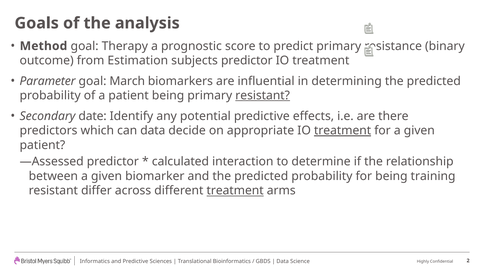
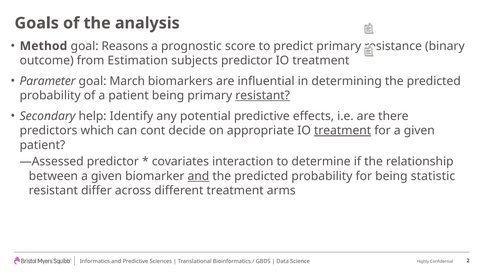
Therapy: Therapy -> Reasons
date: date -> help
can data: data -> cont
calculated: calculated -> covariates
and at (198, 176) underline: none -> present
training: training -> statistic
treatment at (235, 191) underline: present -> none
